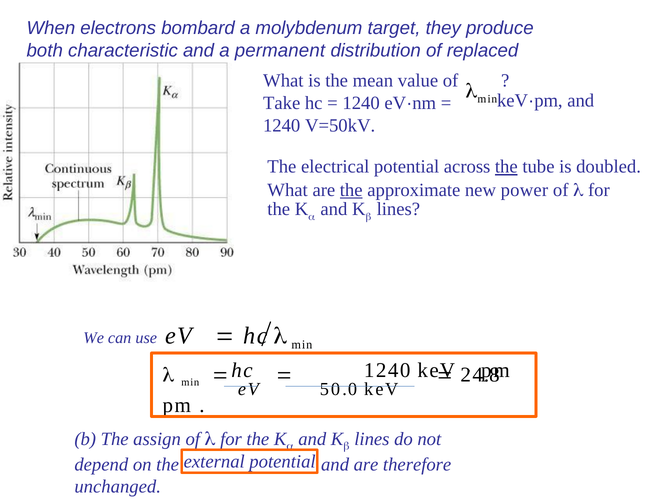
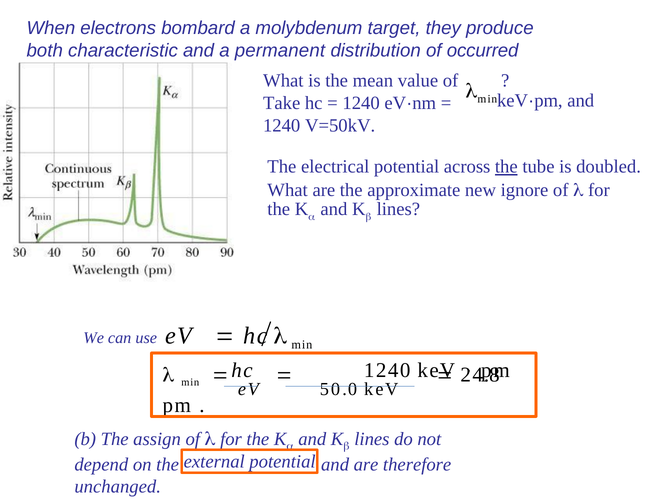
replaced: replaced -> occurred
the at (351, 190) underline: present -> none
power: power -> ignore
